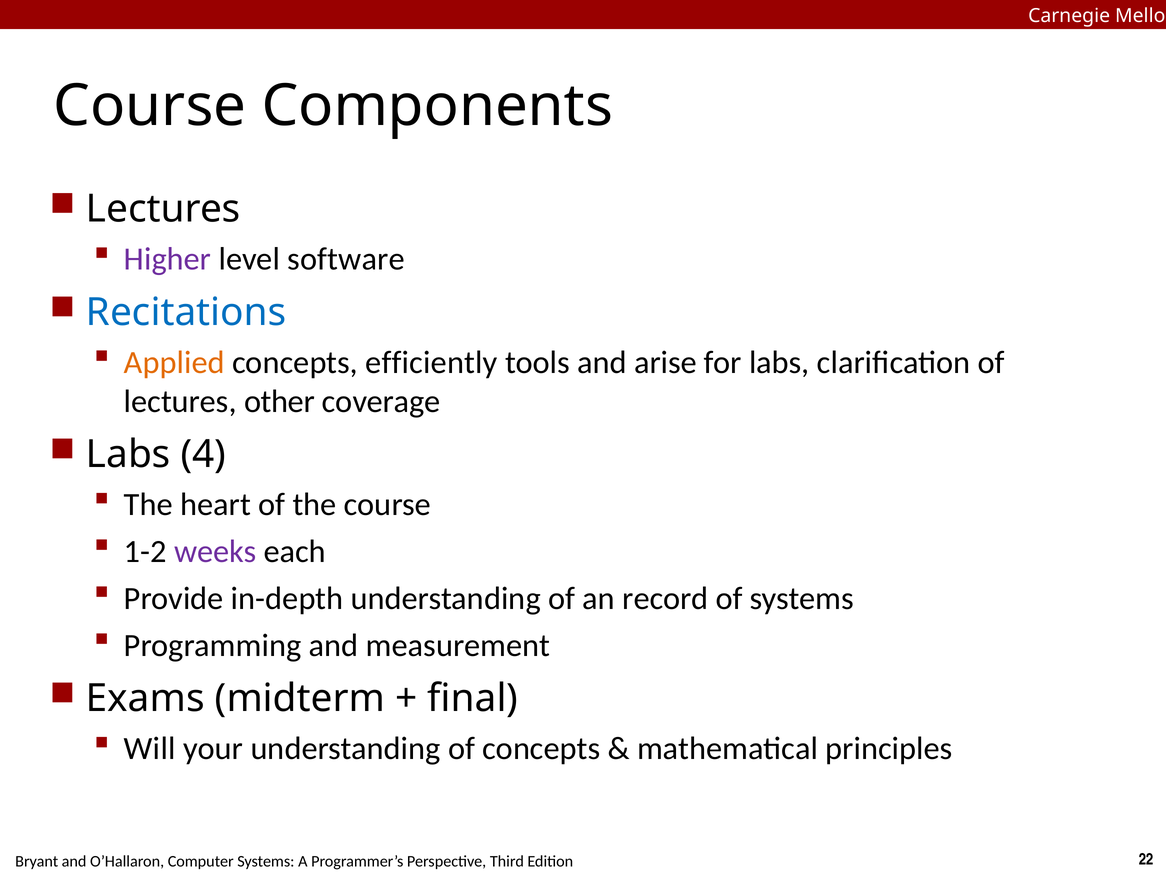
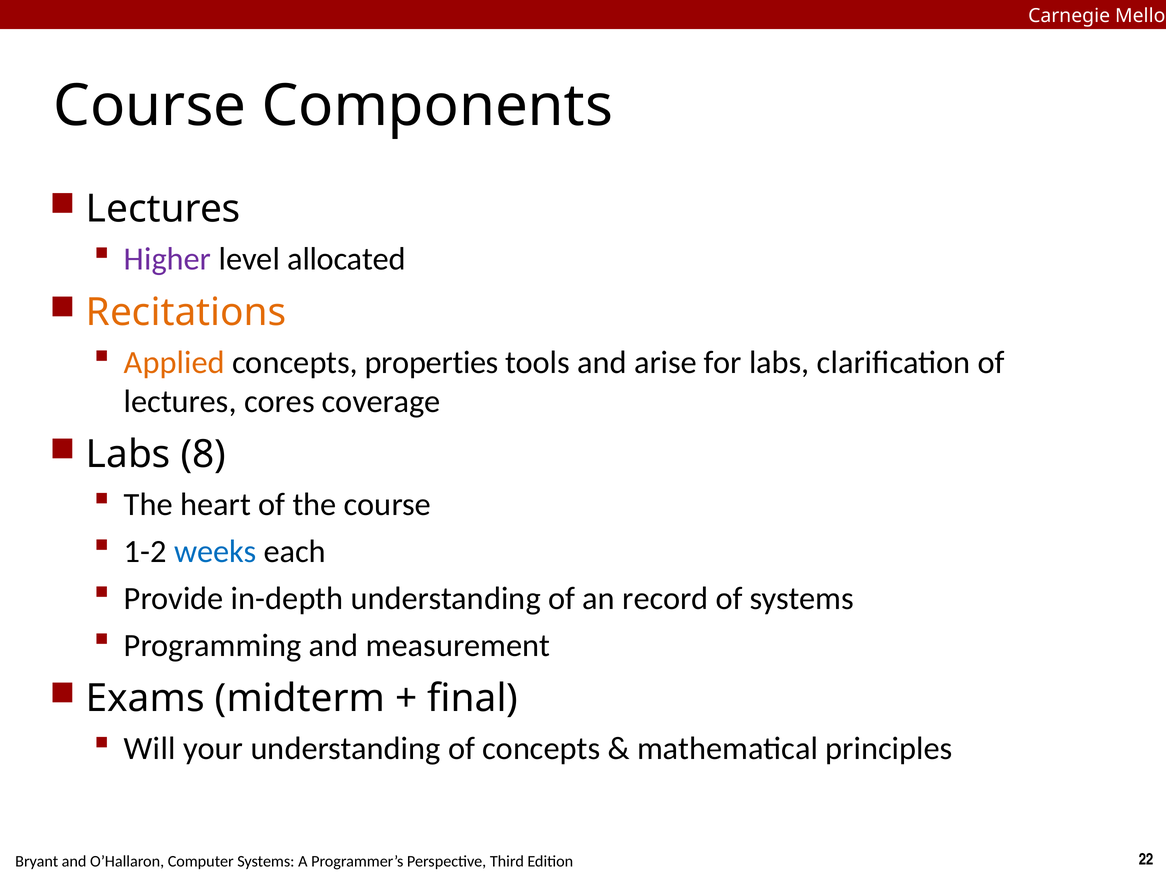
software: software -> allocated
Recitations colour: blue -> orange
efficiently: efficiently -> properties
other: other -> cores
4: 4 -> 8
weeks colour: purple -> blue
